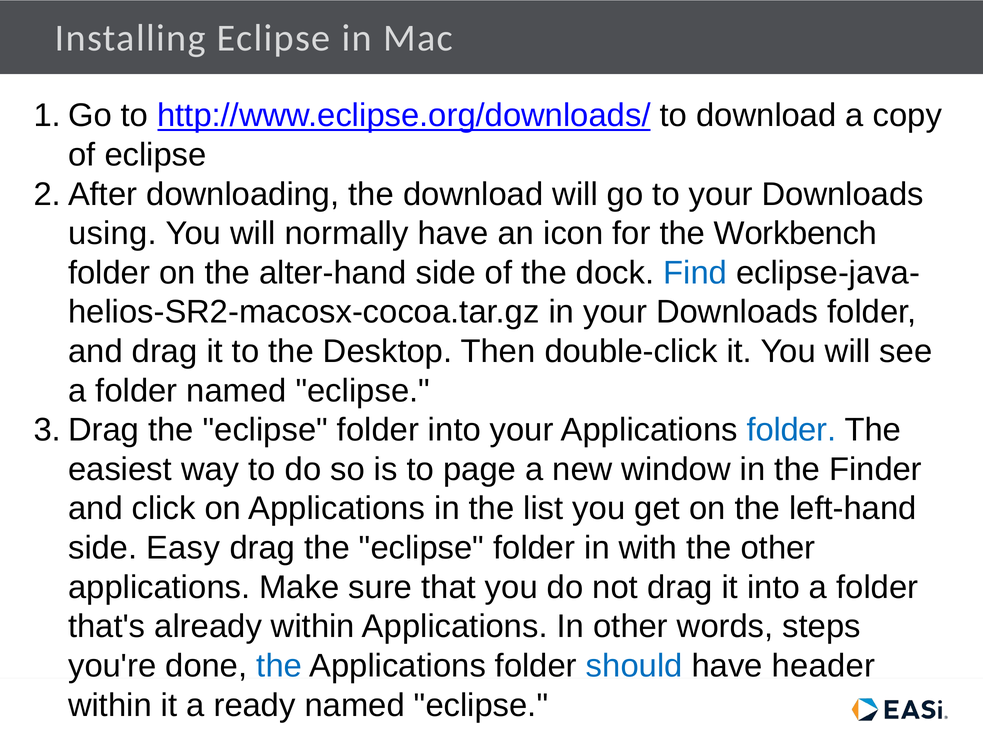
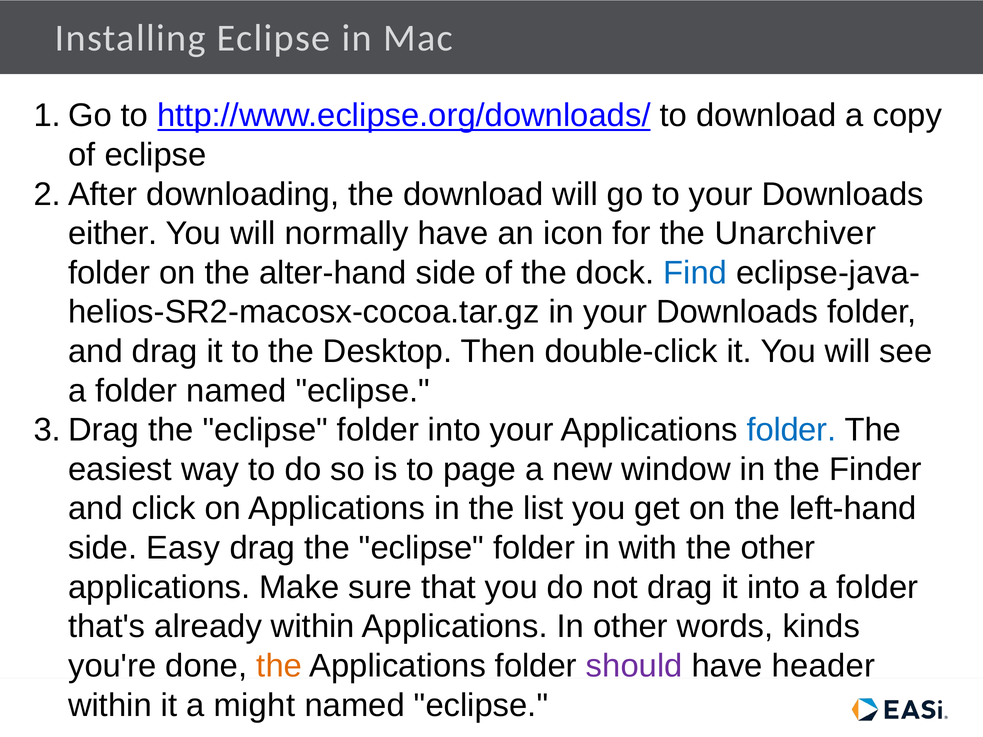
using: using -> either
Workbench: Workbench -> Unarchiver
steps: steps -> kinds
the at (279, 666) colour: blue -> orange
should colour: blue -> purple
ready: ready -> might
